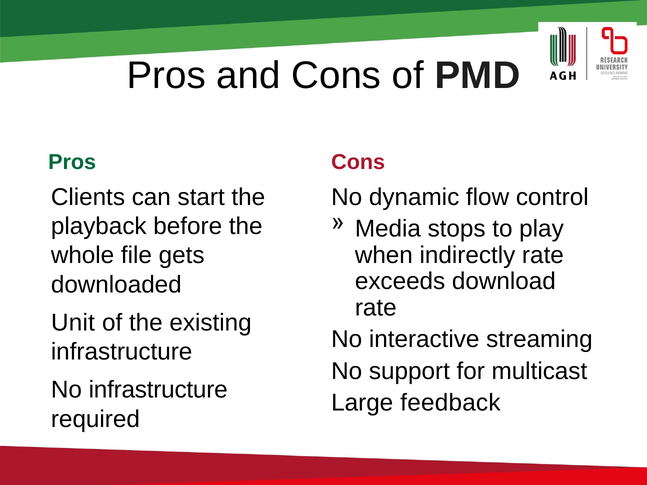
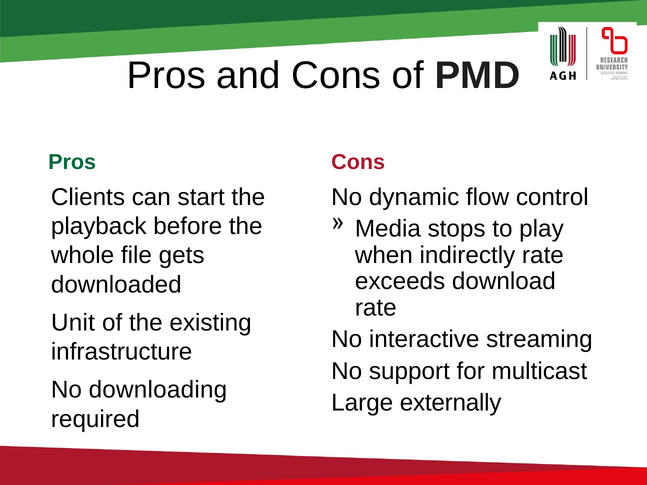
No infrastructure: infrastructure -> downloading
feedback: feedback -> externally
